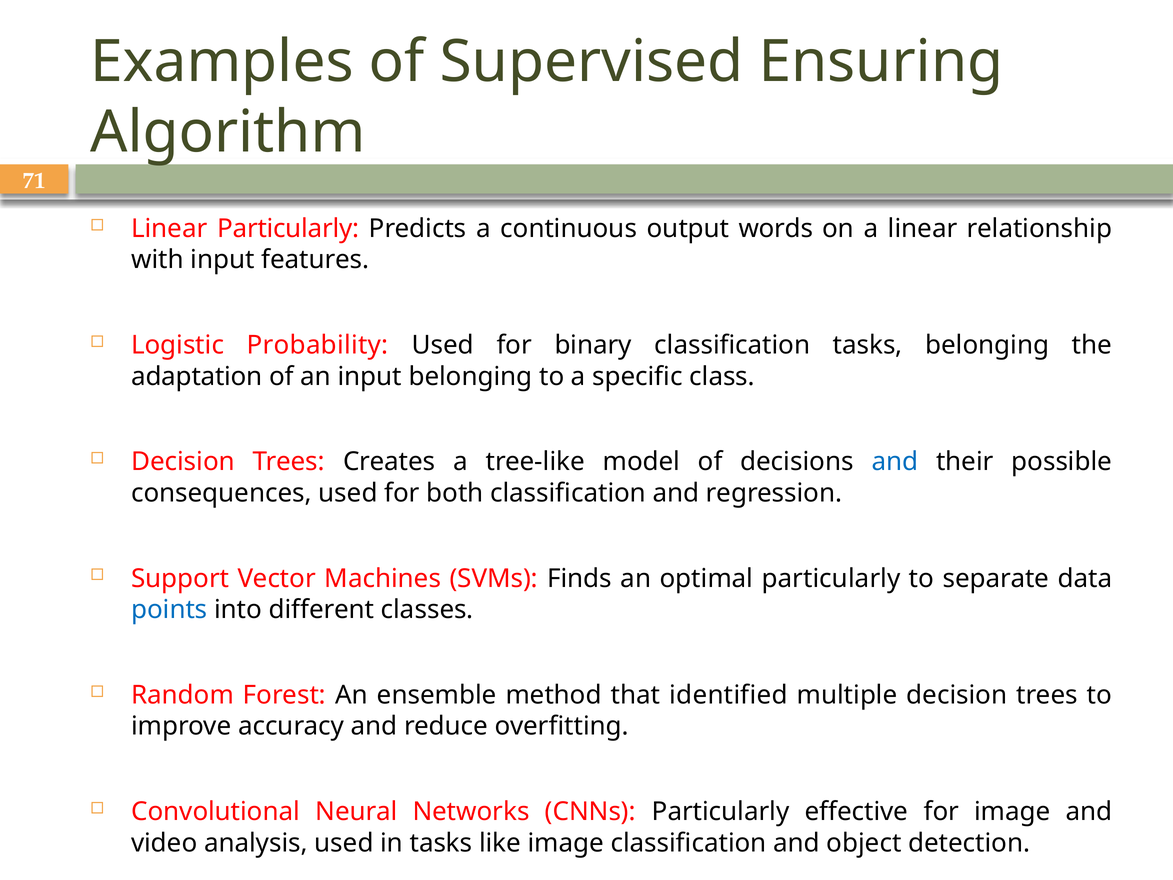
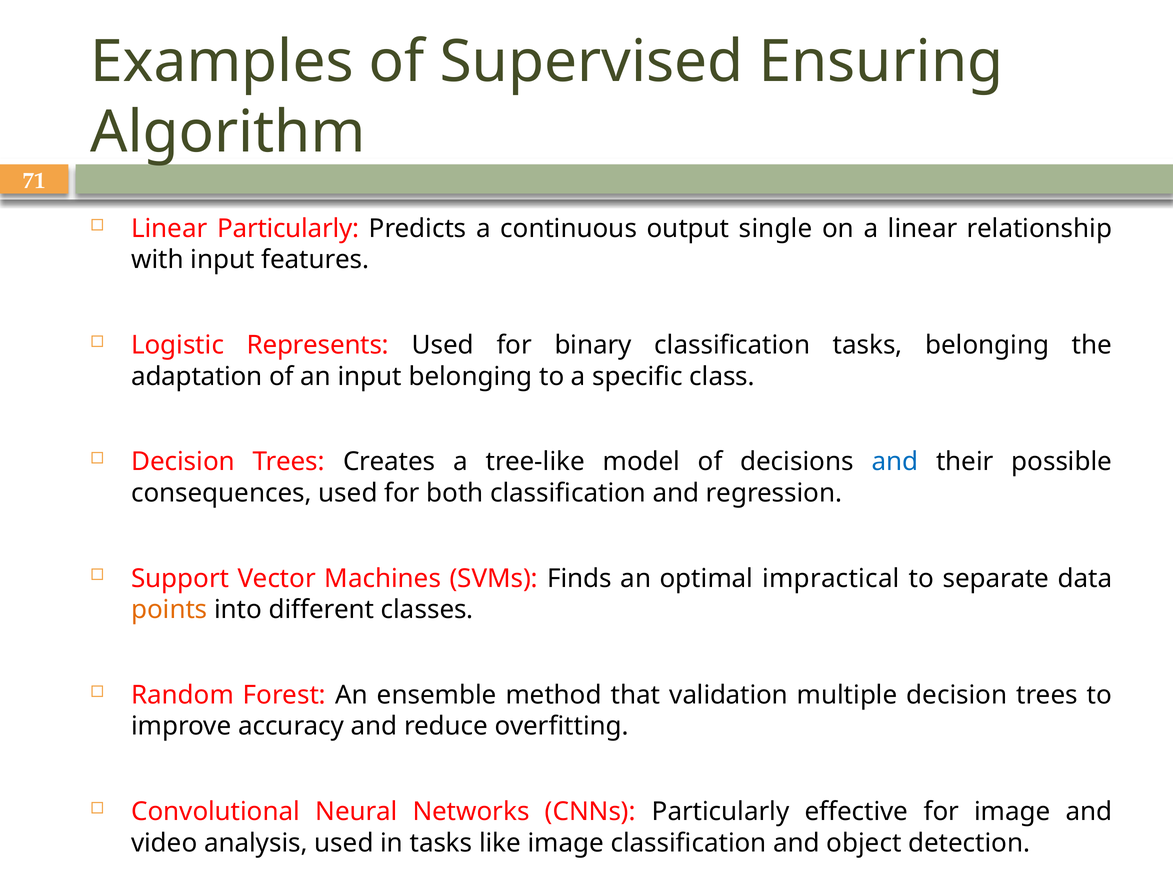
words: words -> single
Probability: Probability -> Represents
optimal particularly: particularly -> impractical
points colour: blue -> orange
identified: identified -> validation
